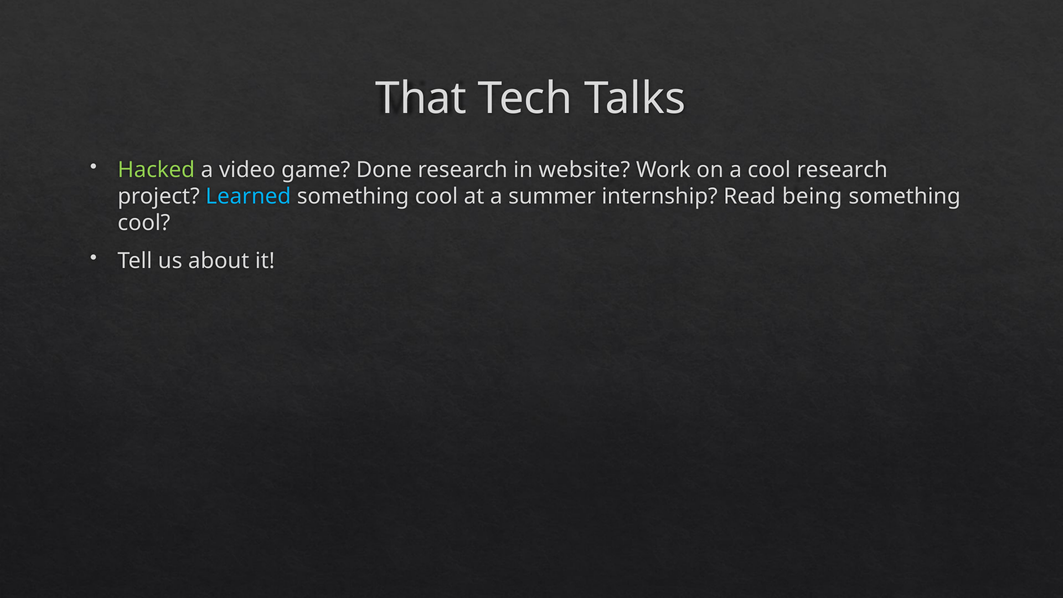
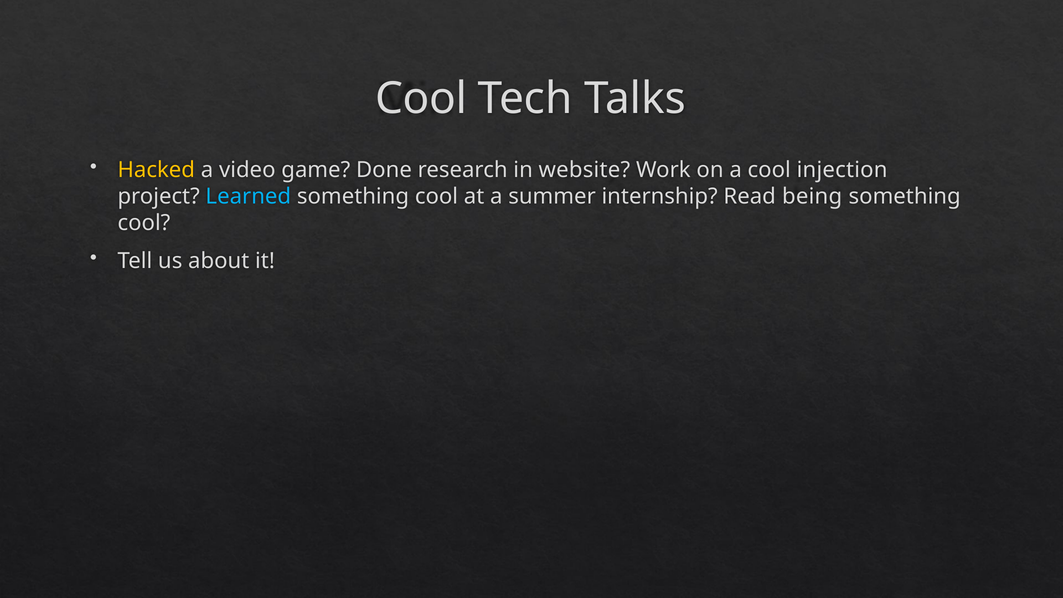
That at (421, 99): That -> Cool
Hacked colour: light green -> yellow
cool research: research -> injection
